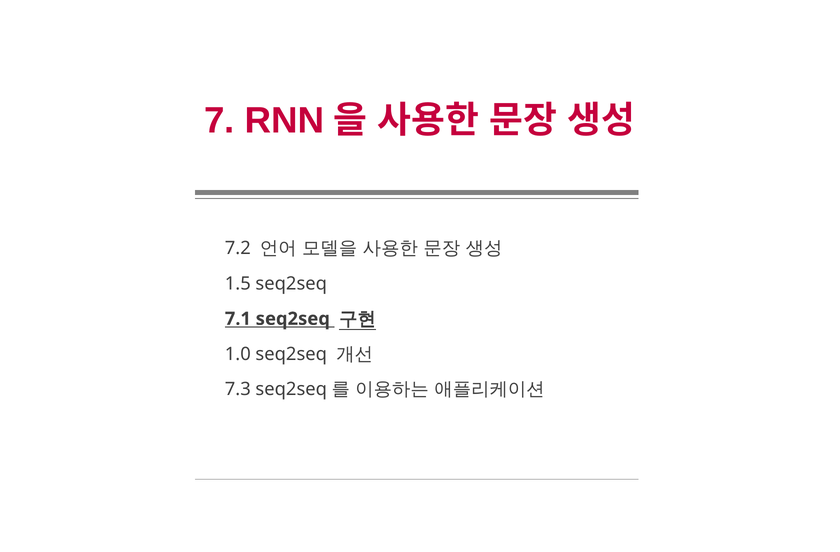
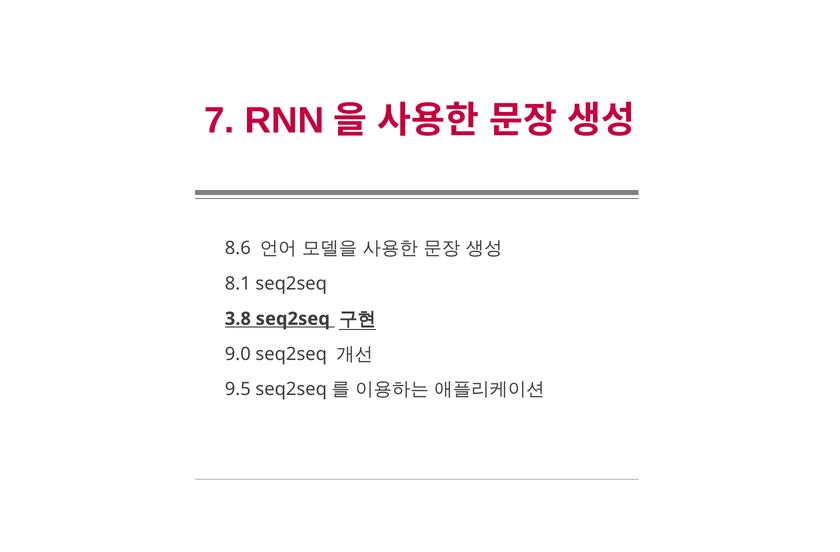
7.2: 7.2 -> 8.6
1.5: 1.5 -> 8.1
7.1: 7.1 -> 3.8
1.0: 1.0 -> 9.0
7.3: 7.3 -> 9.5
